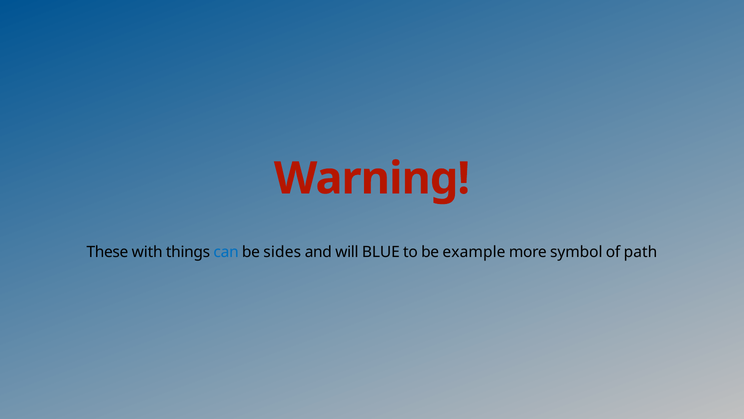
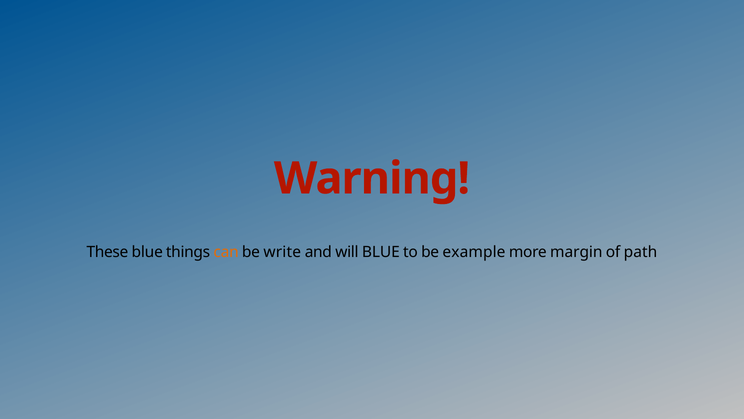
These with: with -> blue
can colour: blue -> orange
sides: sides -> write
symbol: symbol -> margin
